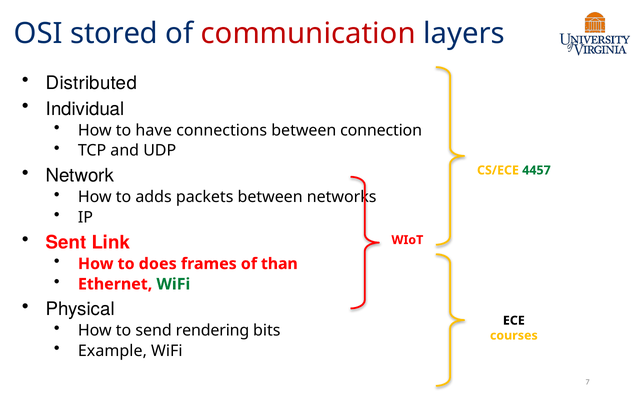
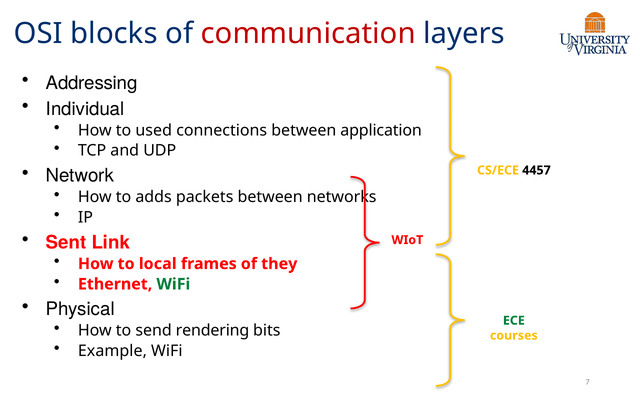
stored: stored -> blocks
Distributed: Distributed -> Addressing
have: have -> used
connection: connection -> application
4457 colour: green -> black
does: does -> local
than: than -> they
ECE colour: black -> green
